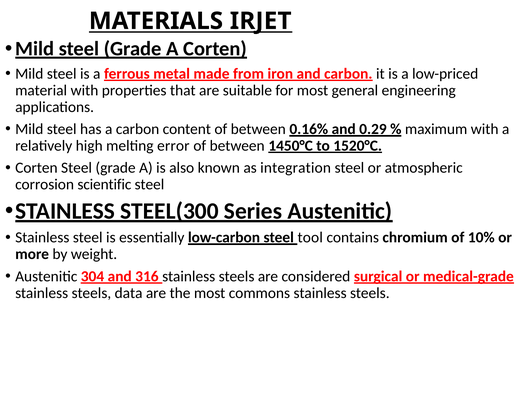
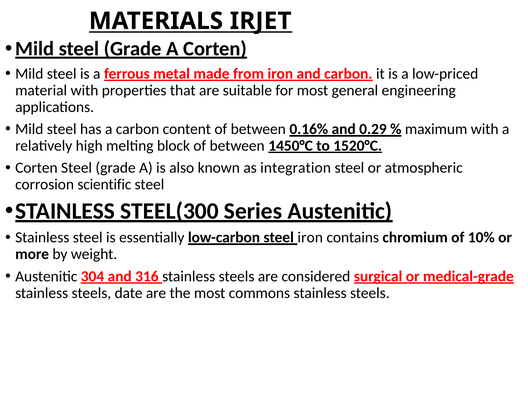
error: error -> block
steel tool: tool -> iron
data: data -> date
